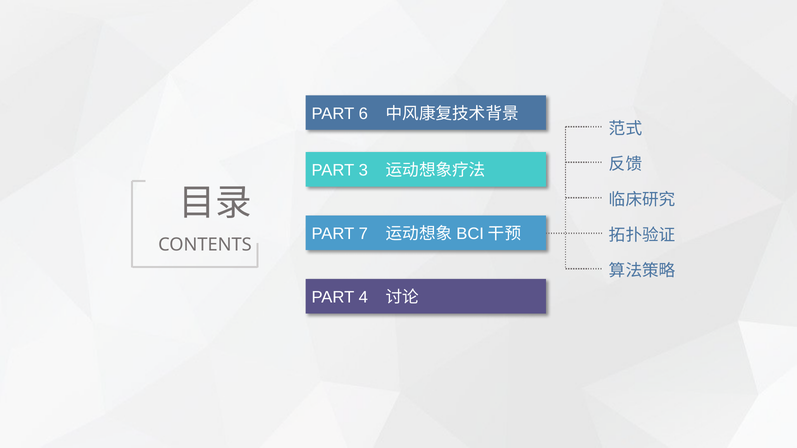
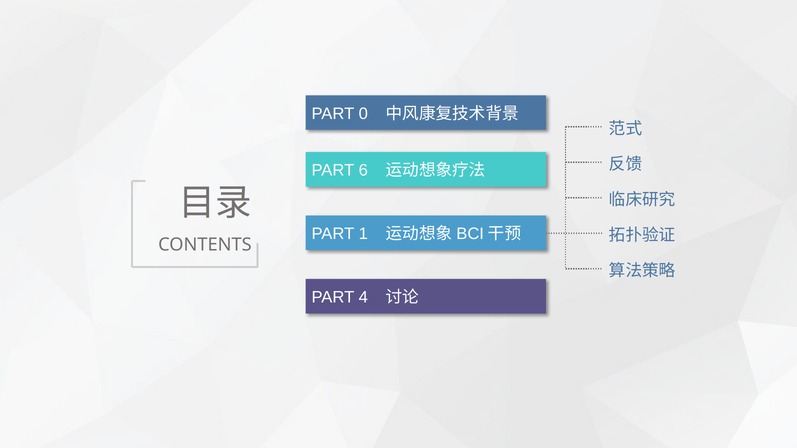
6: 6 -> 0
3: 3 -> 6
7: 7 -> 1
